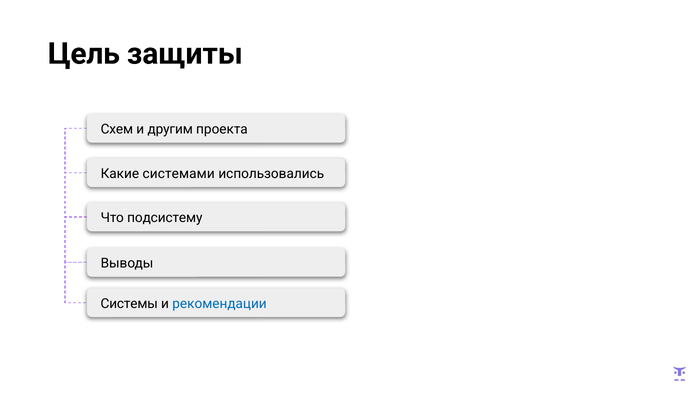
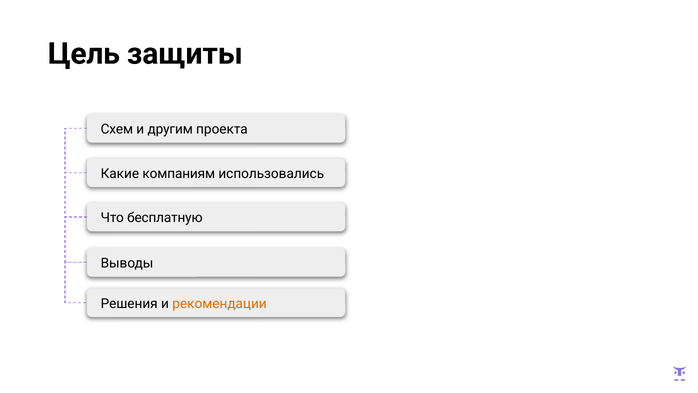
системами: системами -> компаниям
подсистему: подсистему -> бесплатную
Системы: Системы -> Решения
рекомендации colour: blue -> orange
